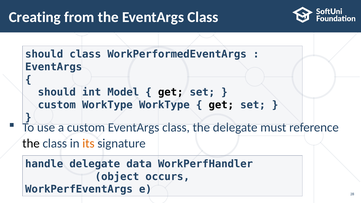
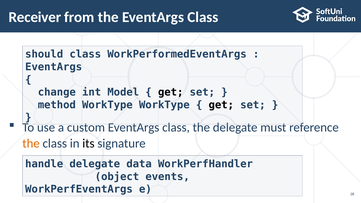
Creating: Creating -> Receiver
should at (57, 92): should -> change
custom at (57, 105): custom -> method
the at (31, 144) colour: black -> orange
its colour: orange -> black
occurs: occurs -> events
